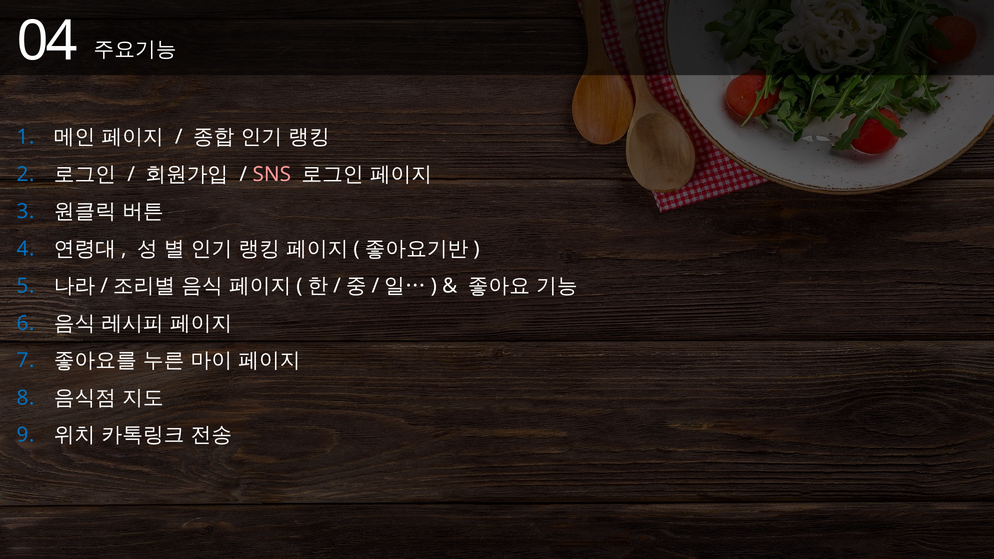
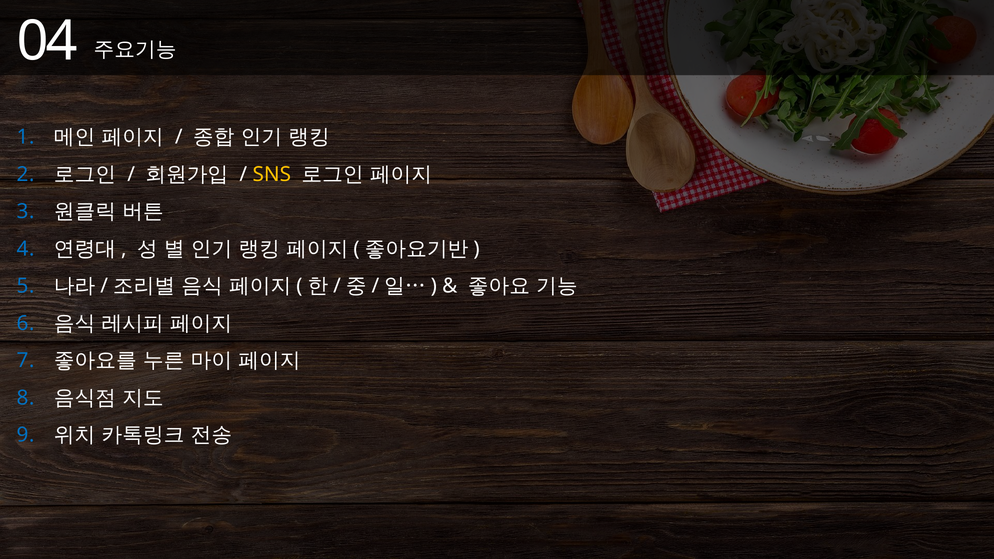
SNS colour: pink -> yellow
